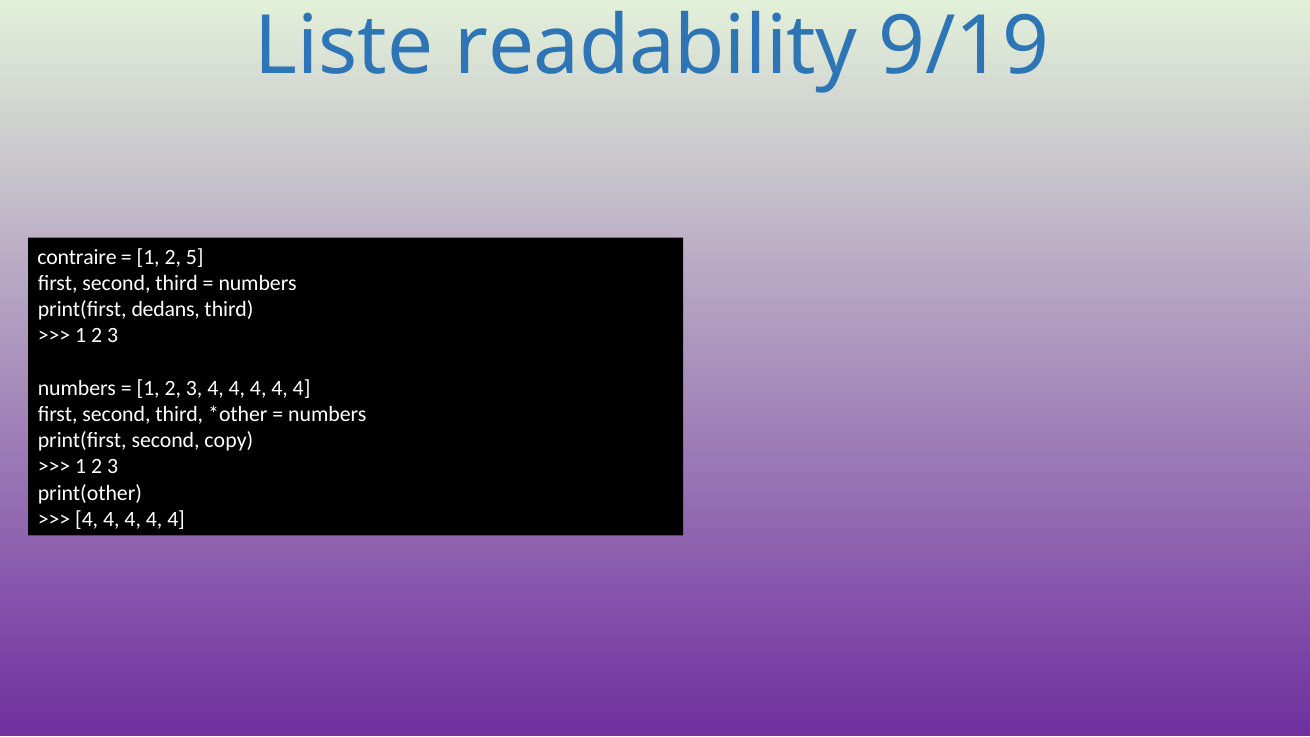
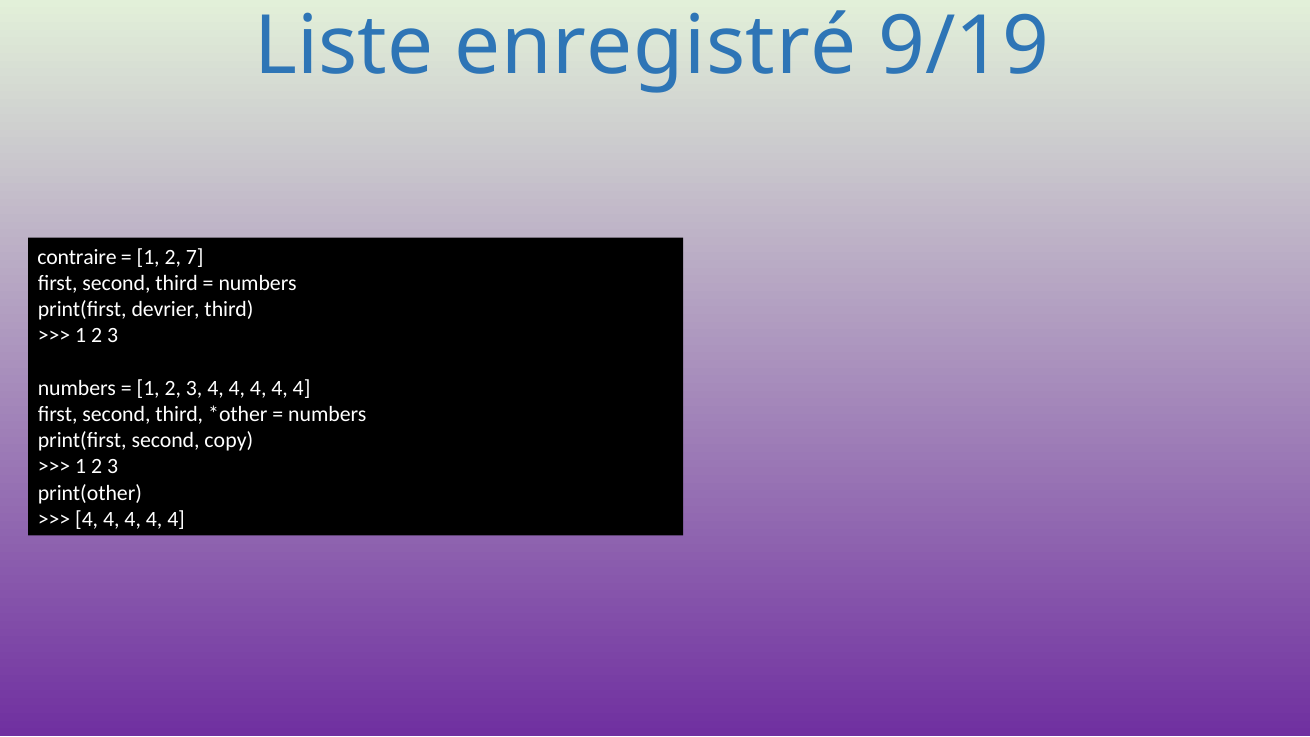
readability: readability -> enregistré
5: 5 -> 7
dedans: dedans -> devrier
